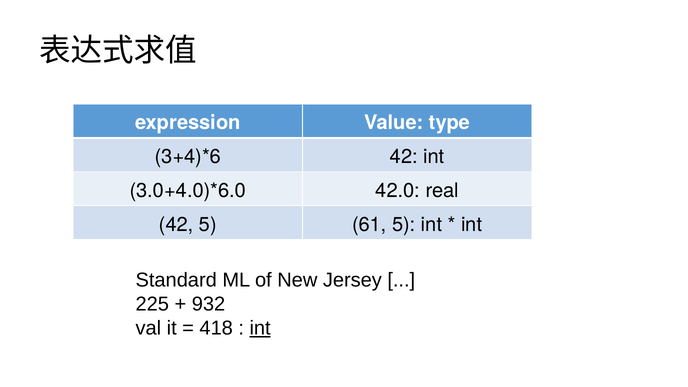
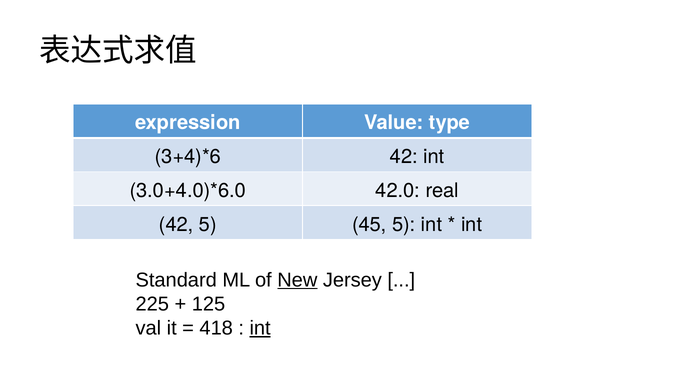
61: 61 -> 45
New underline: none -> present
932: 932 -> 125
